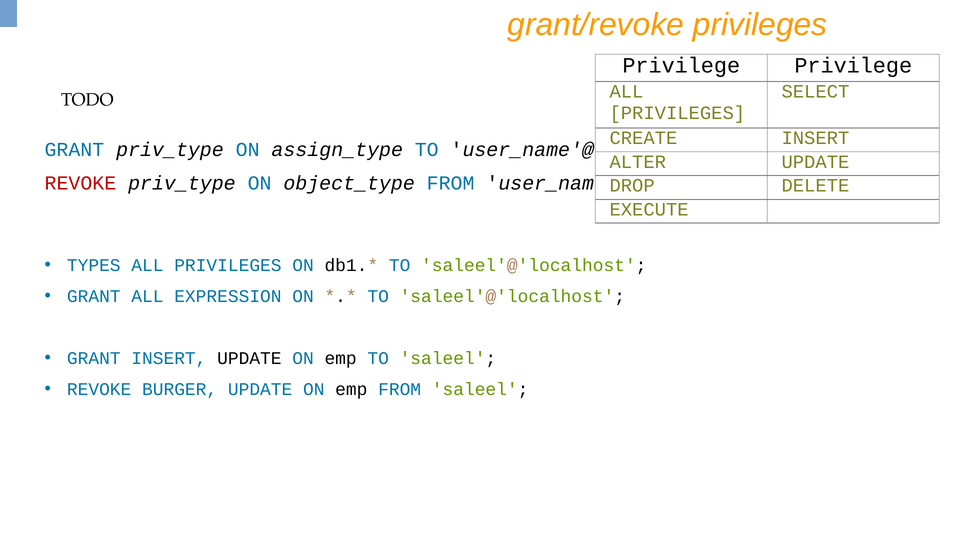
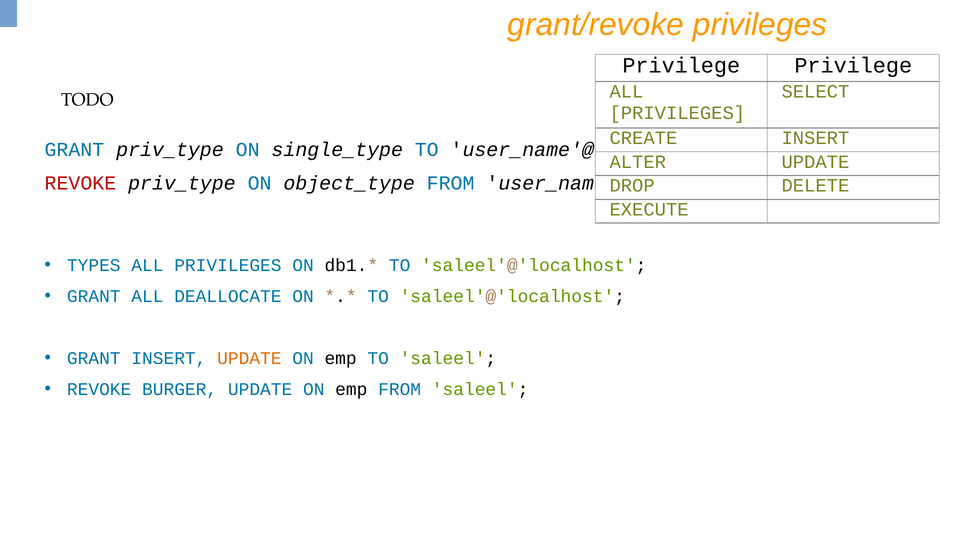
assign_type: assign_type -> single_type
EXPRESSION: EXPRESSION -> DEALLOCATE
UPDATE at (249, 359) colour: black -> orange
